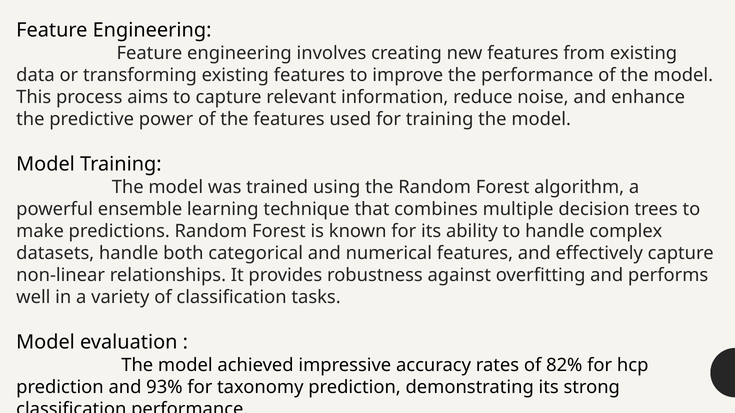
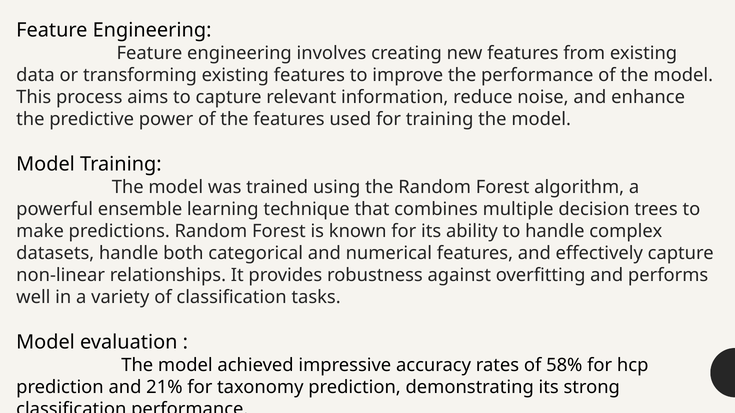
82%: 82% -> 58%
93%: 93% -> 21%
